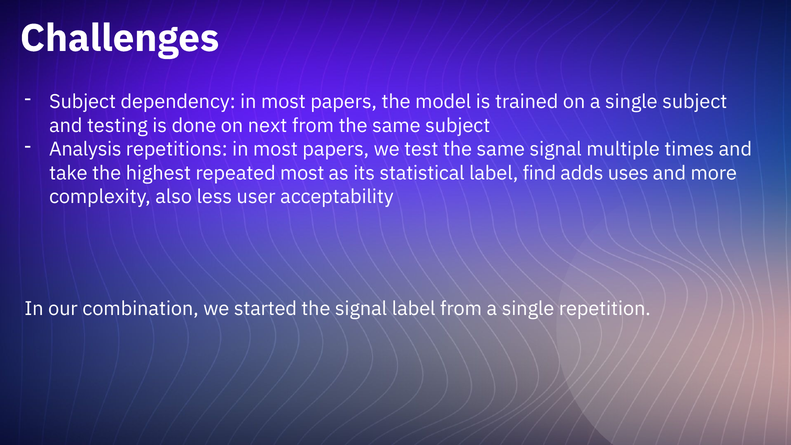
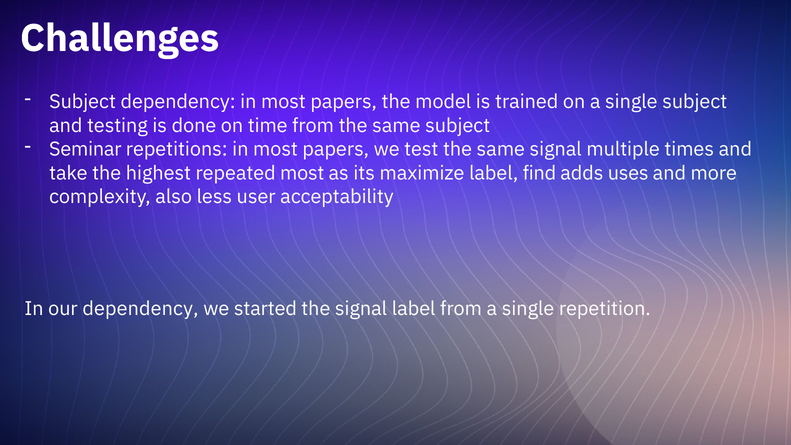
next: next -> time
Analysis: Analysis -> Seminar
statistical: statistical -> maximize
our combination: combination -> dependency
